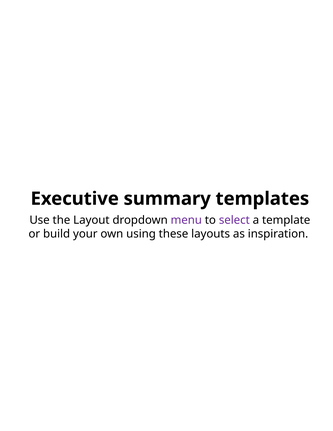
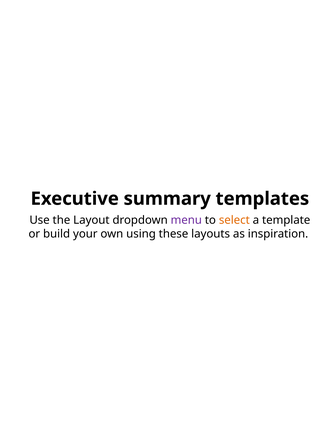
select colour: purple -> orange
